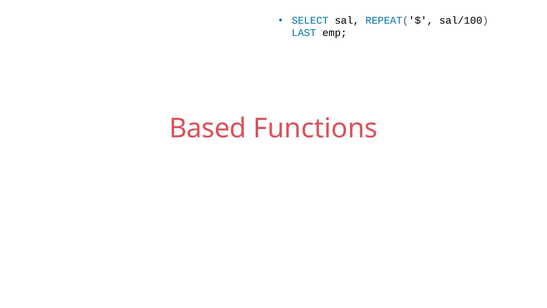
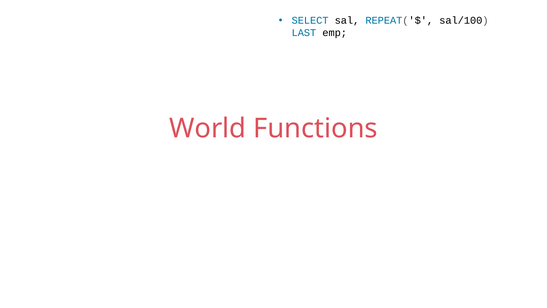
Based: Based -> World
